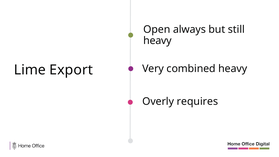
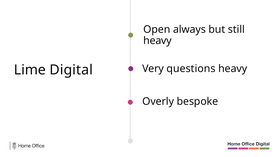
combined: combined -> questions
Export: Export -> Digital
requires: requires -> bespoke
